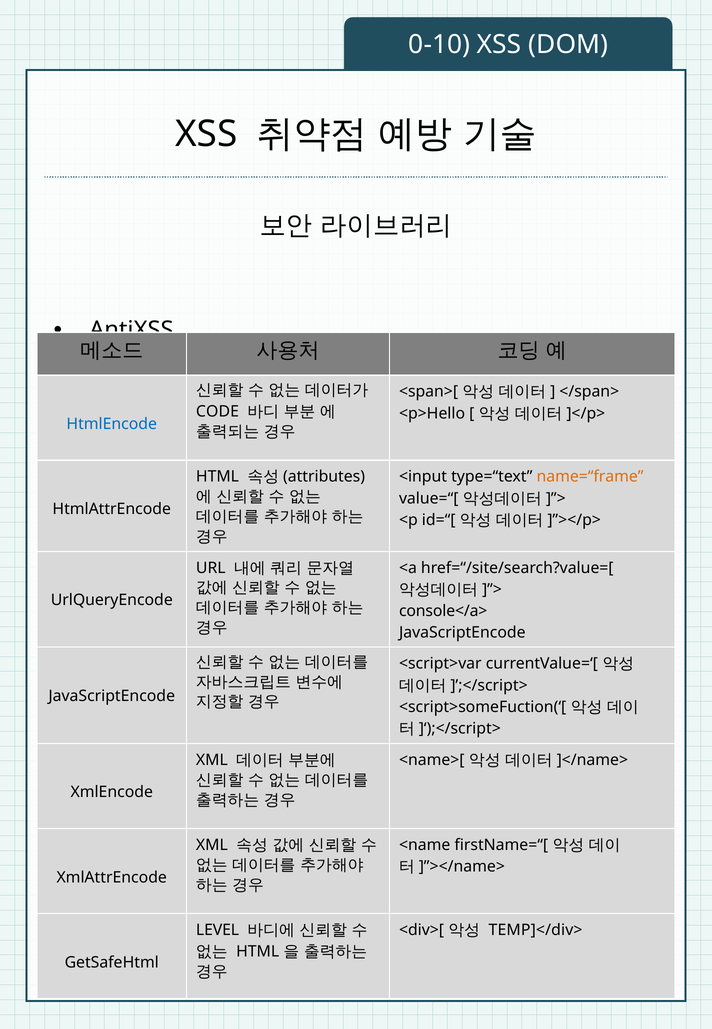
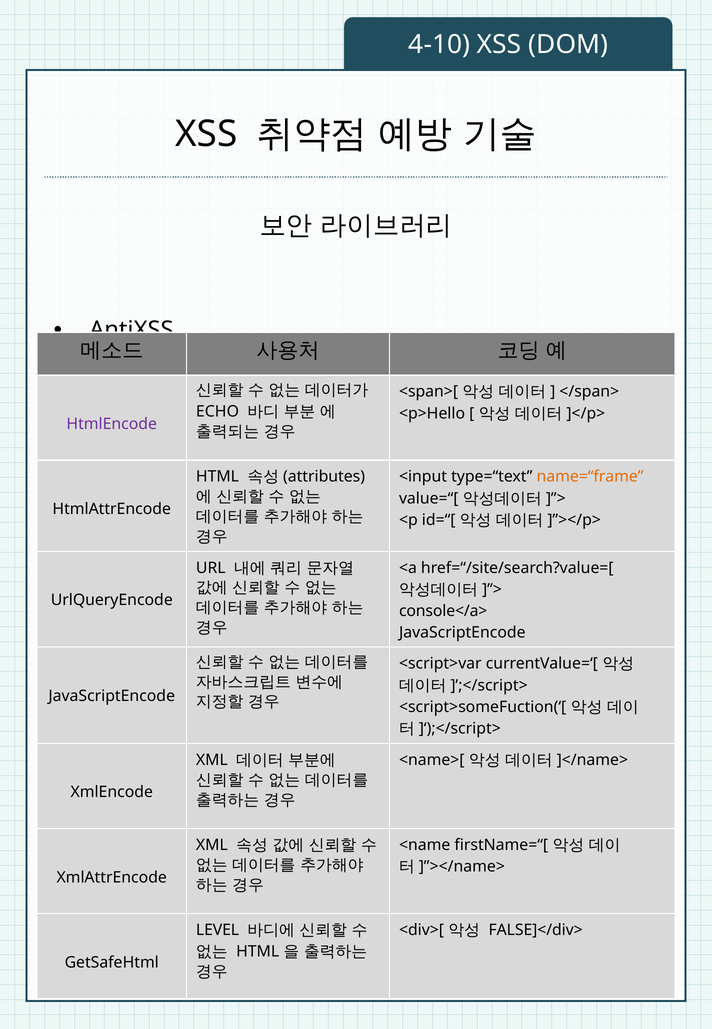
0-10: 0-10 -> 4-10
CODE: CODE -> ECHO
HtmlEncode colour: blue -> purple
TEMP]</div>: TEMP]</div> -> FALSE]</div>
